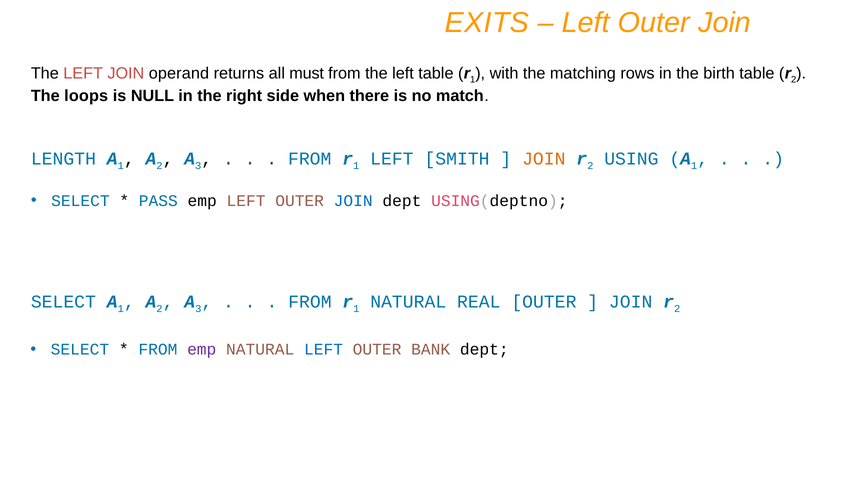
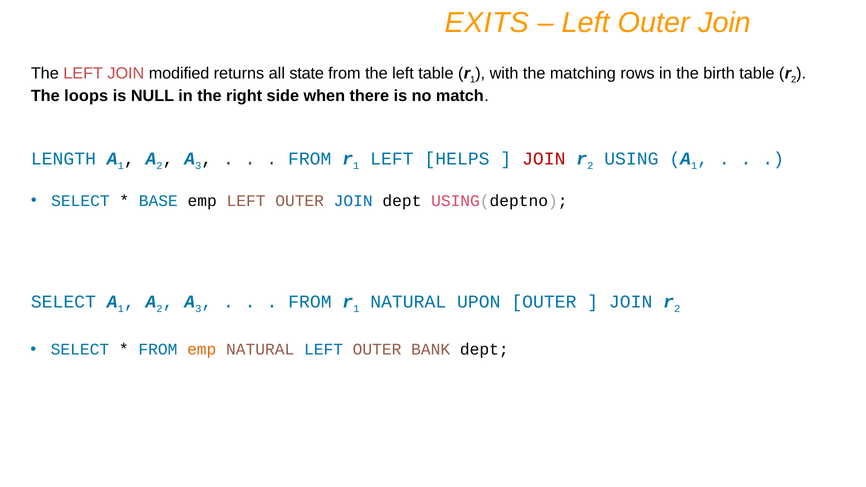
operand: operand -> modified
must: must -> state
SMITH: SMITH -> HELPS
JOIN at (544, 159) colour: orange -> red
PASS: PASS -> BASE
REAL: REAL -> UPON
emp at (202, 350) colour: purple -> orange
